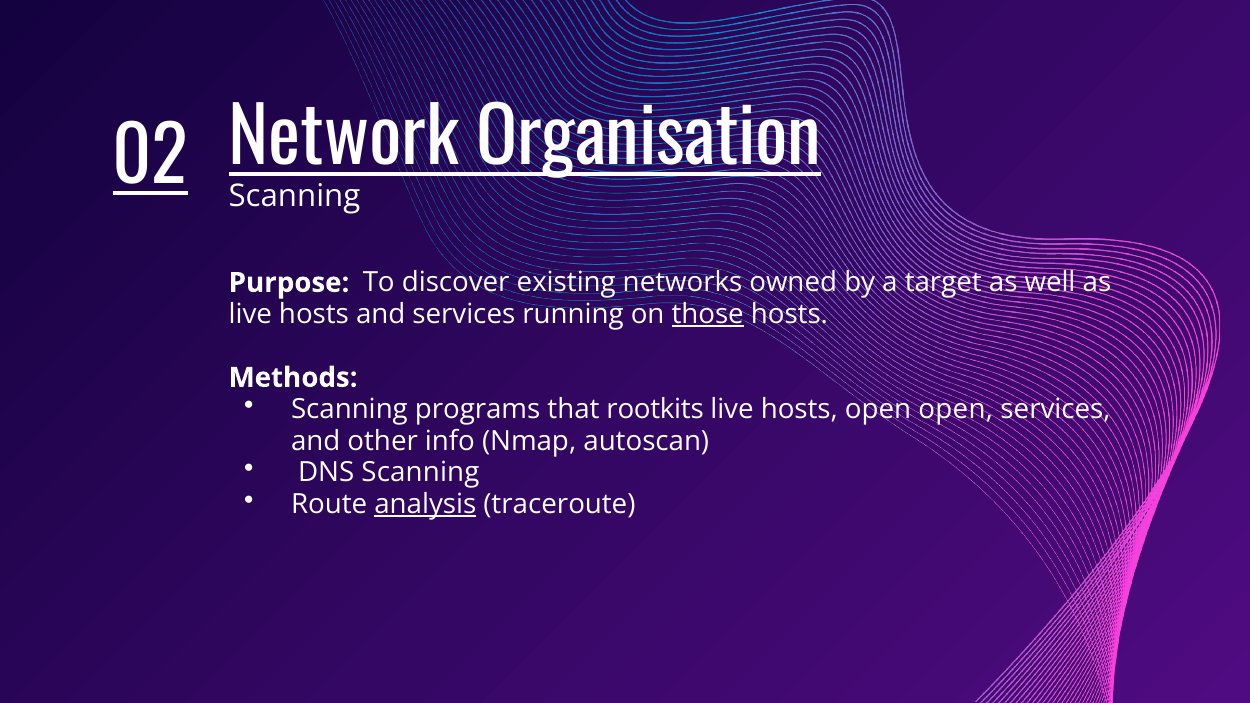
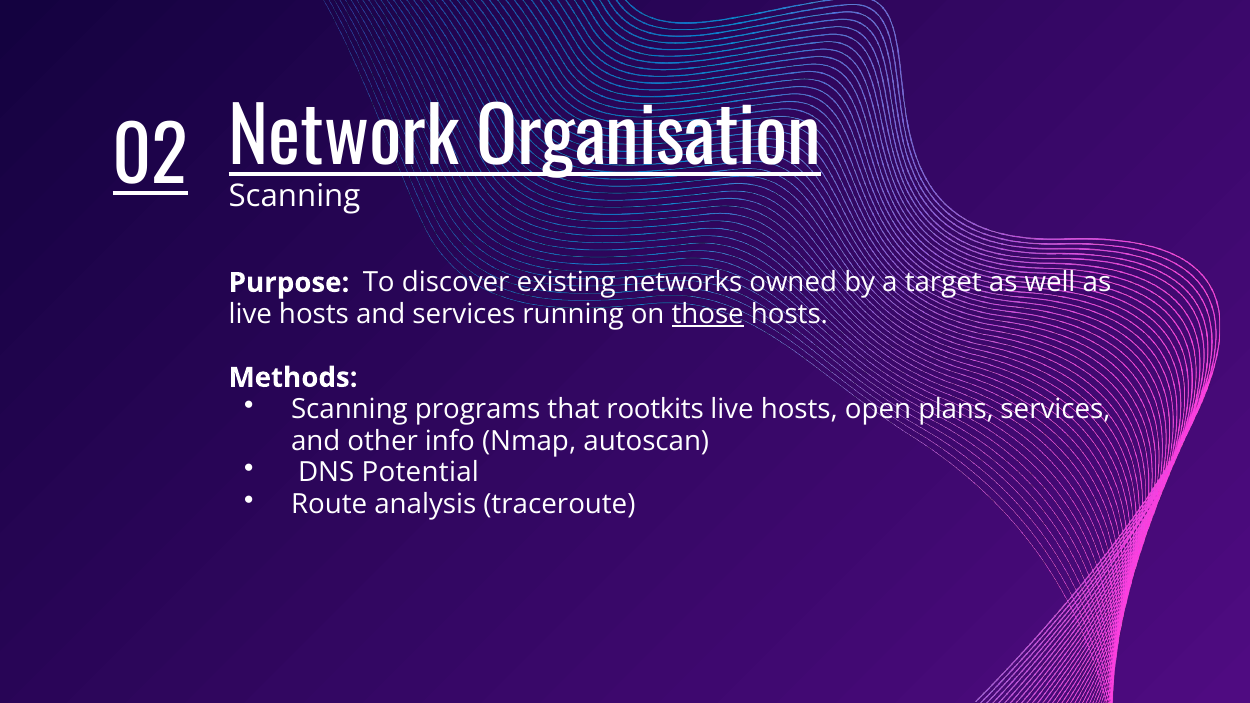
open open: open -> plans
DNS Scanning: Scanning -> Potential
analysis underline: present -> none
